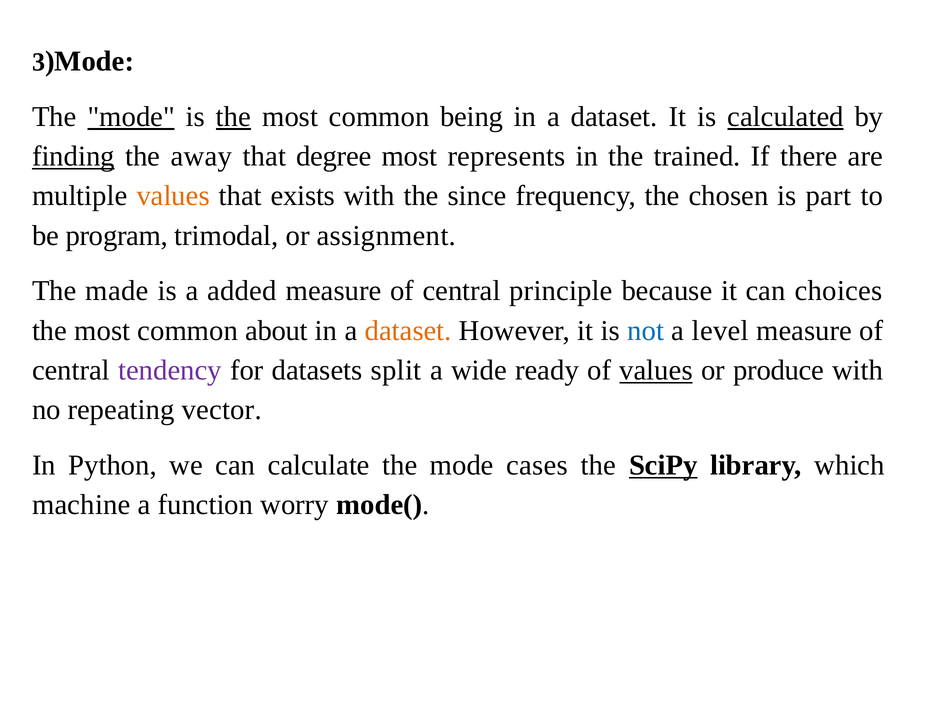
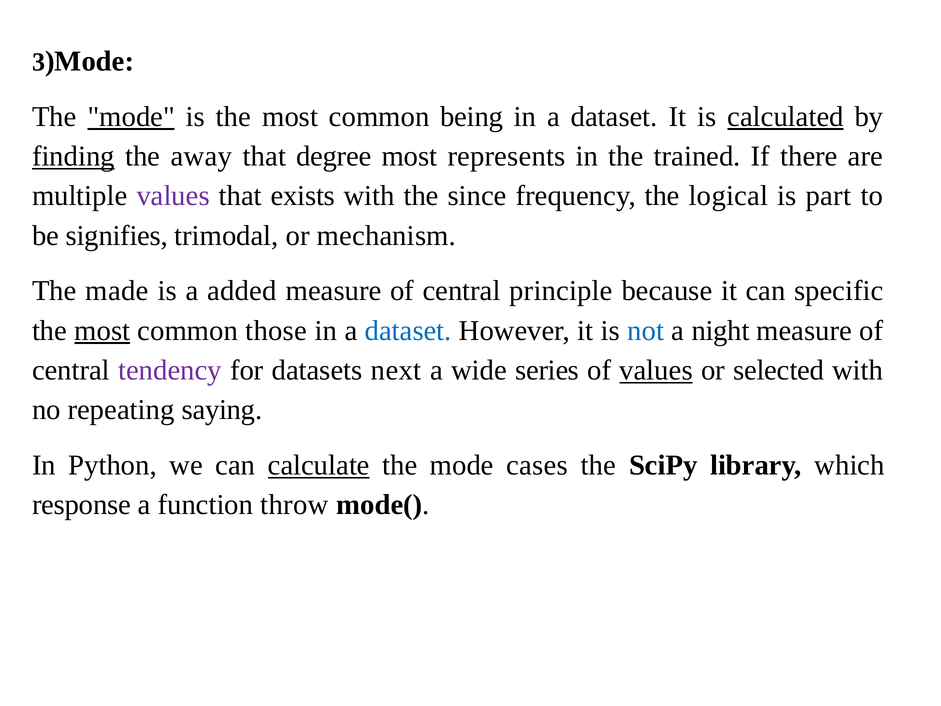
the at (234, 117) underline: present -> none
values at (173, 196) colour: orange -> purple
chosen: chosen -> logical
program: program -> signifies
assignment: assignment -> mechanism
choices: choices -> specific
most at (102, 330) underline: none -> present
about: about -> those
dataset at (408, 330) colour: orange -> blue
level: level -> night
split: split -> next
ready: ready -> series
produce: produce -> selected
vector: vector -> saying
calculate underline: none -> present
SciPy underline: present -> none
machine: machine -> response
worry: worry -> throw
